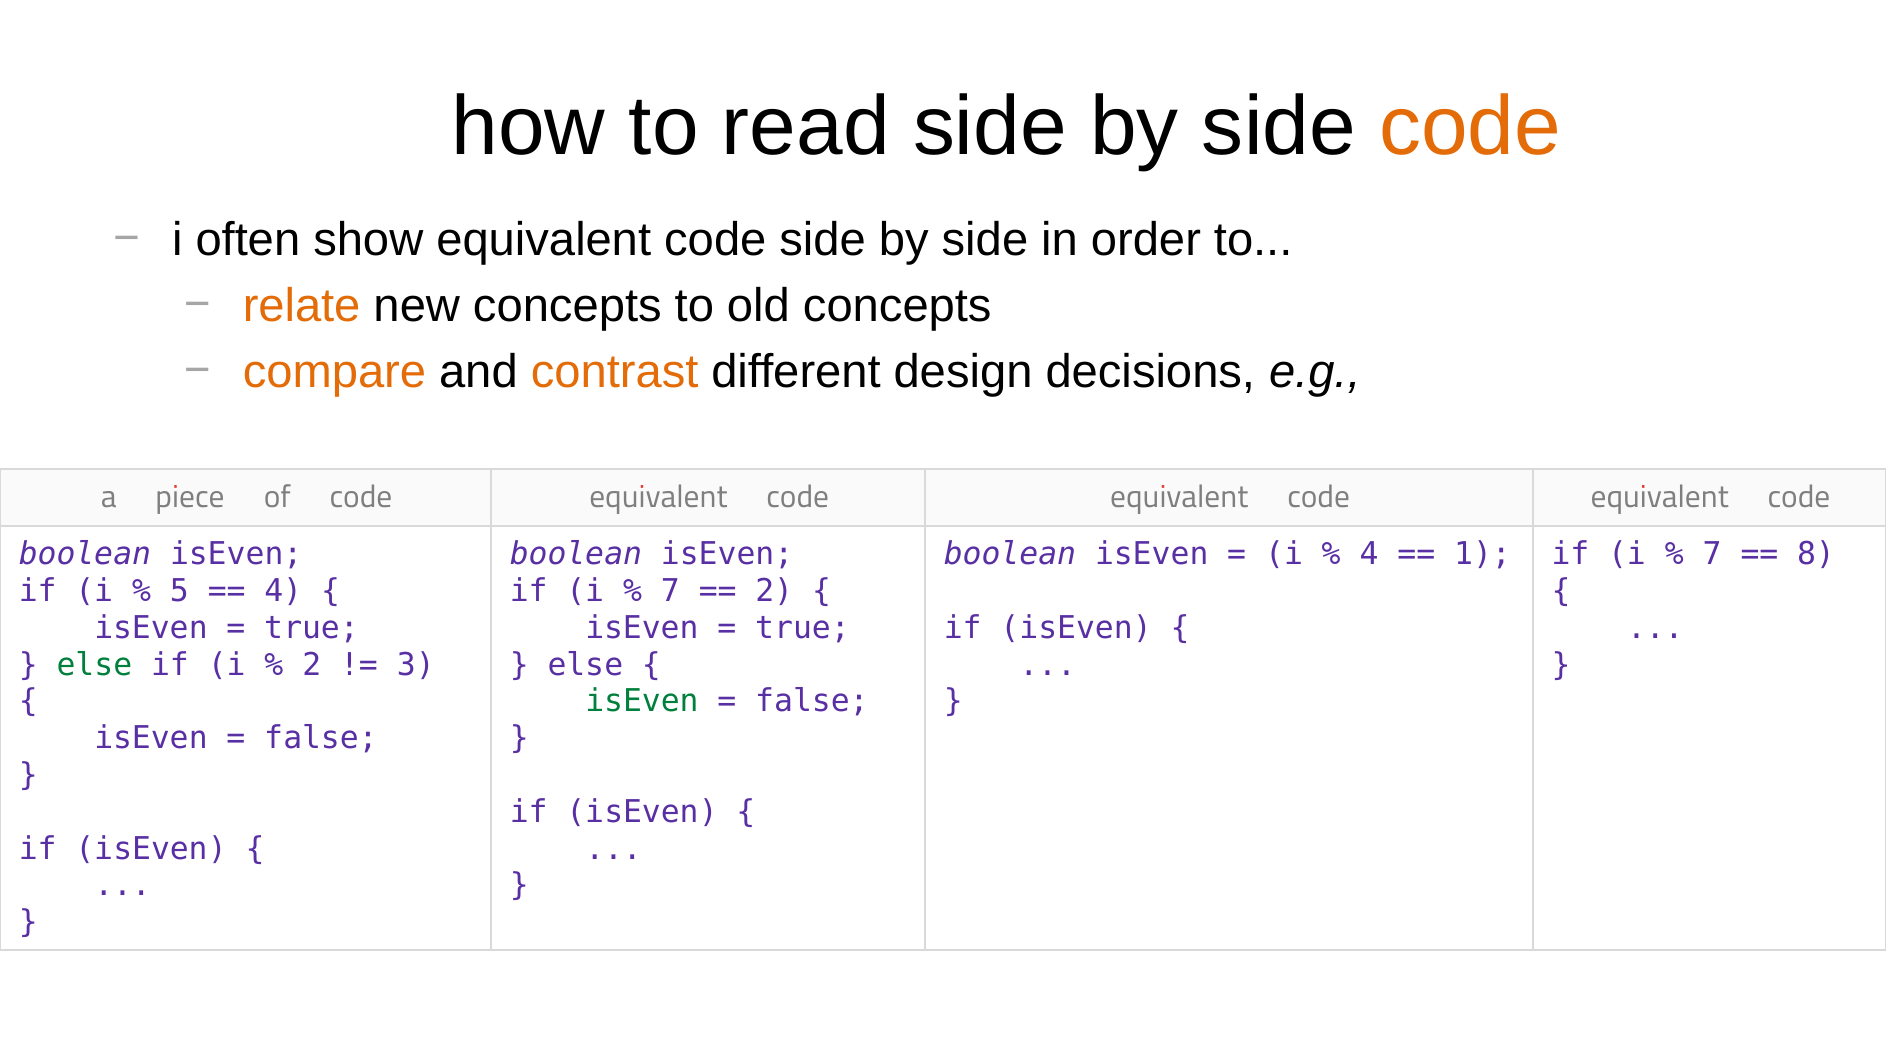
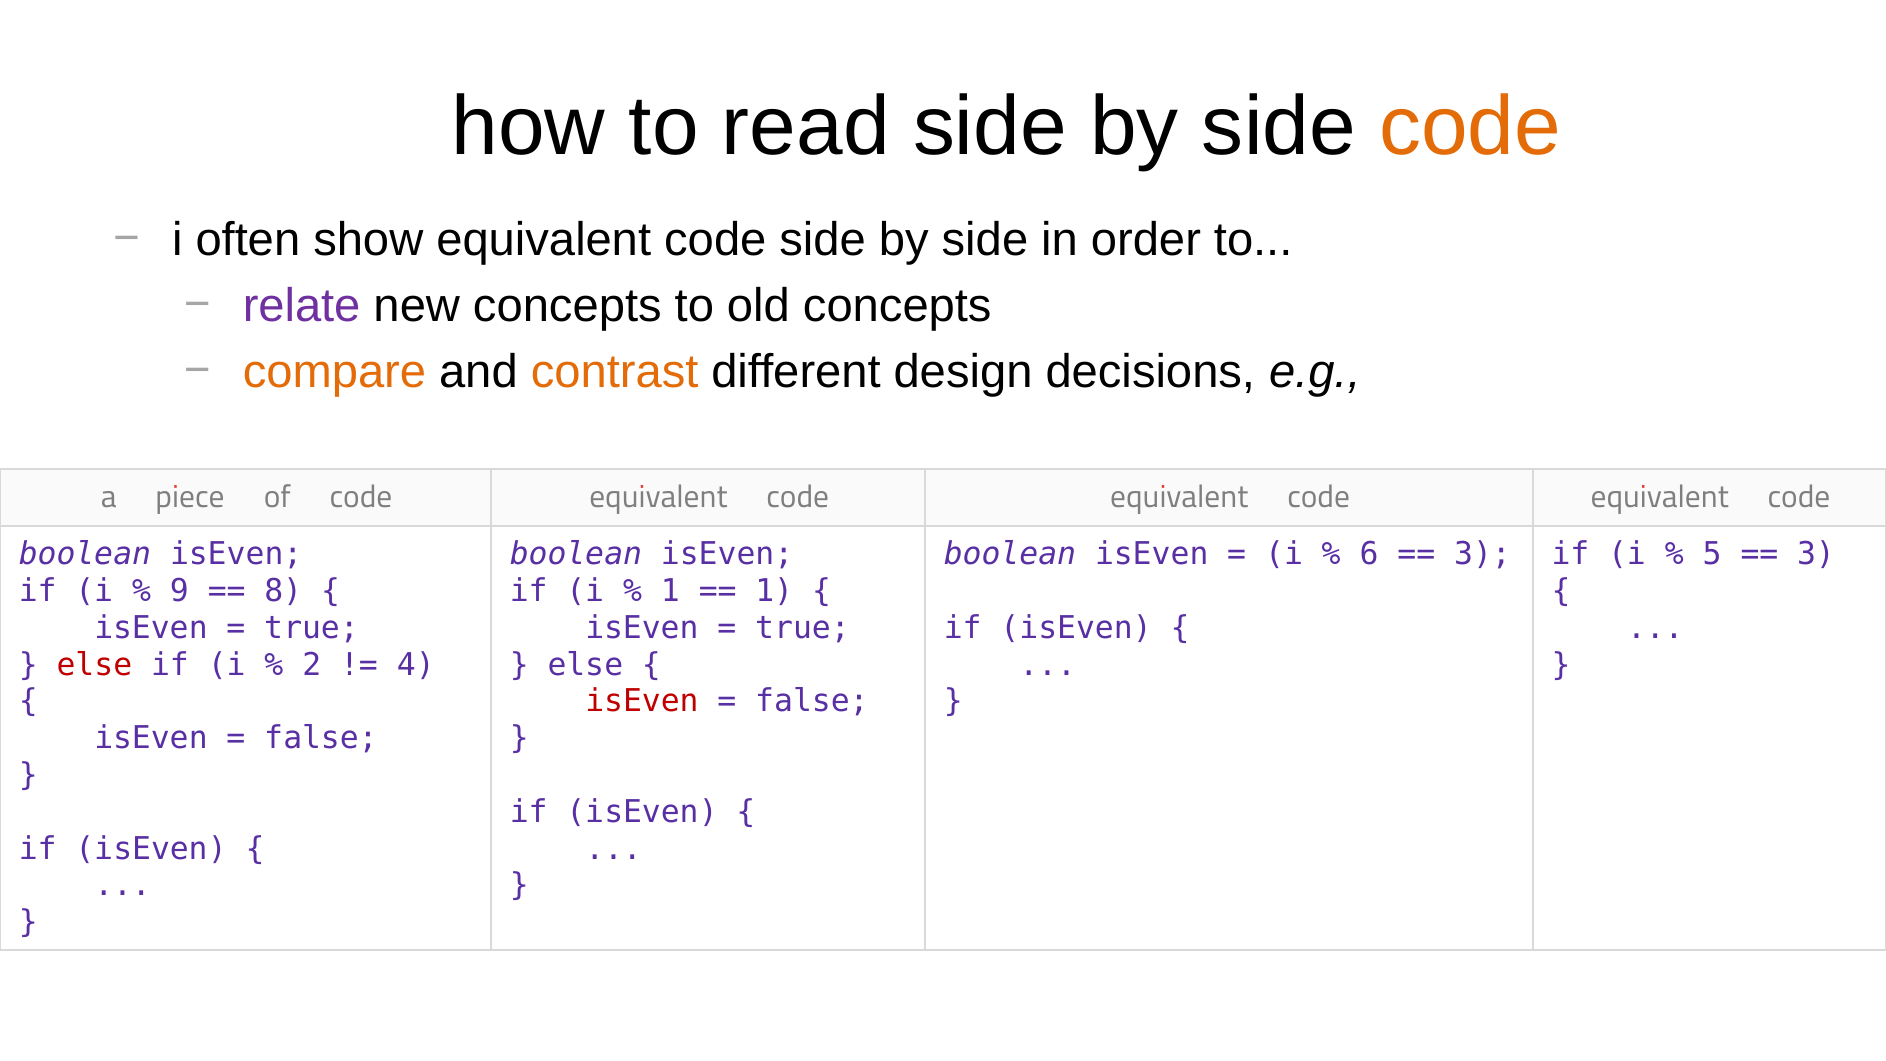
relate colour: orange -> purple
4 at (1369, 554): 4 -> 6
1 at (1483, 554): 1 -> 3
7 at (1712, 554): 7 -> 5
8 at (1816, 554): 8 -> 3
5: 5 -> 9
4 at (283, 591): 4 -> 8
7 at (670, 591): 7 -> 1
2 at (774, 591): 2 -> 1
else at (94, 665) colour: green -> red
3: 3 -> 4
isEven at (642, 701) colour: green -> red
